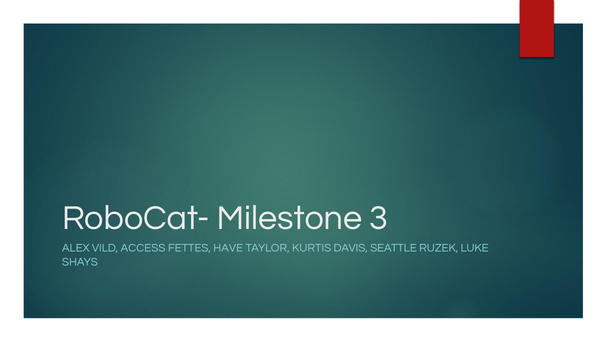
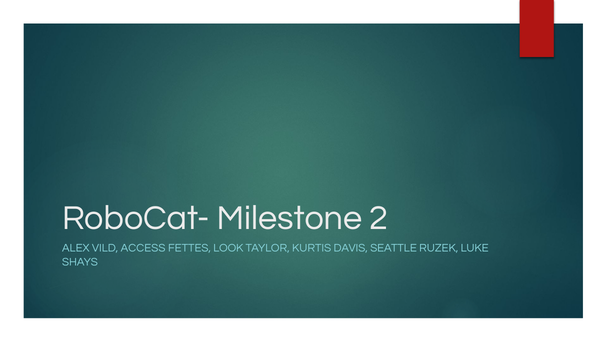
3: 3 -> 2
HAVE: HAVE -> LOOK
